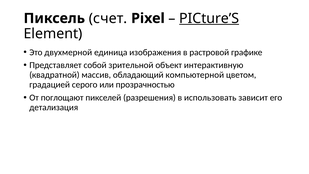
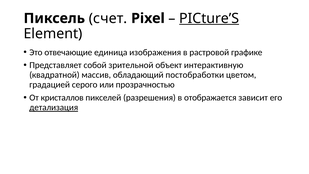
двухмерной: двухмерной -> отвечающие
компьютерной: компьютерной -> постобработки
поглощают: поглощают -> кристаллов
использовать: использовать -> отображается
детализация underline: none -> present
